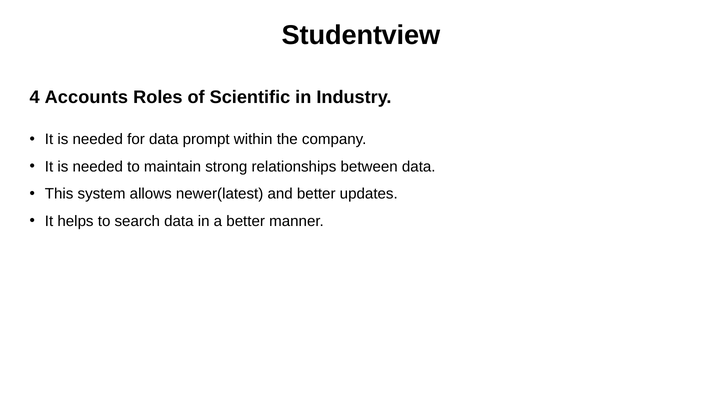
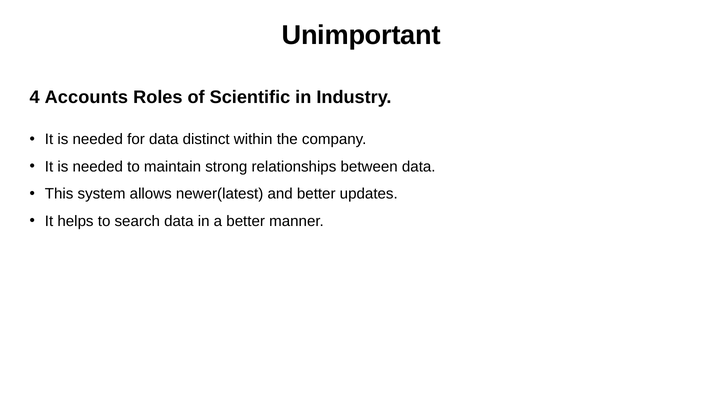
Studentview: Studentview -> Unimportant
prompt: prompt -> distinct
